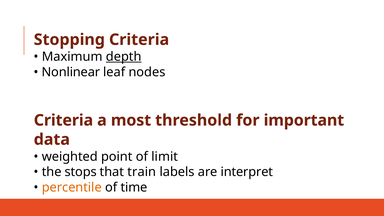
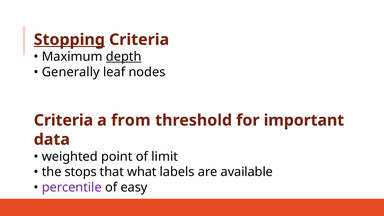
Stopping underline: none -> present
Nonlinear: Nonlinear -> Generally
most: most -> from
train: train -> what
interpret: interpret -> available
percentile colour: orange -> purple
time: time -> easy
